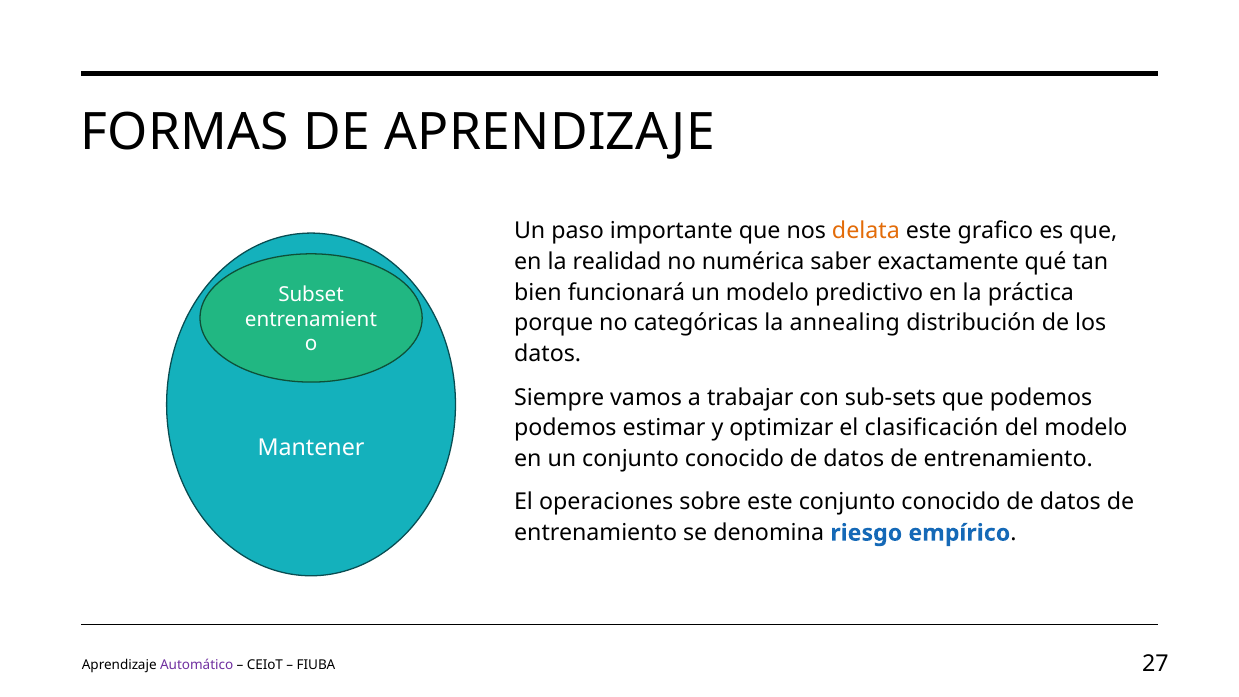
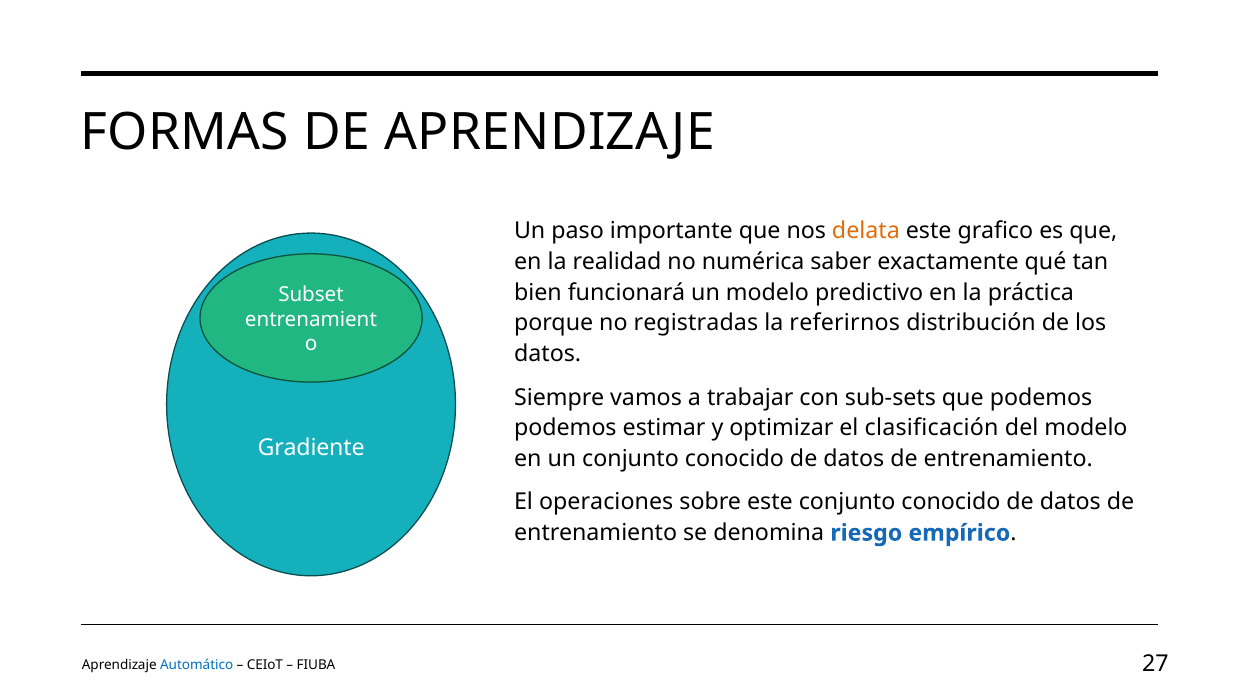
categóricas: categóricas -> registradas
annealing: annealing -> referirnos
Mantener: Mantener -> Gradiente
Automático colour: purple -> blue
